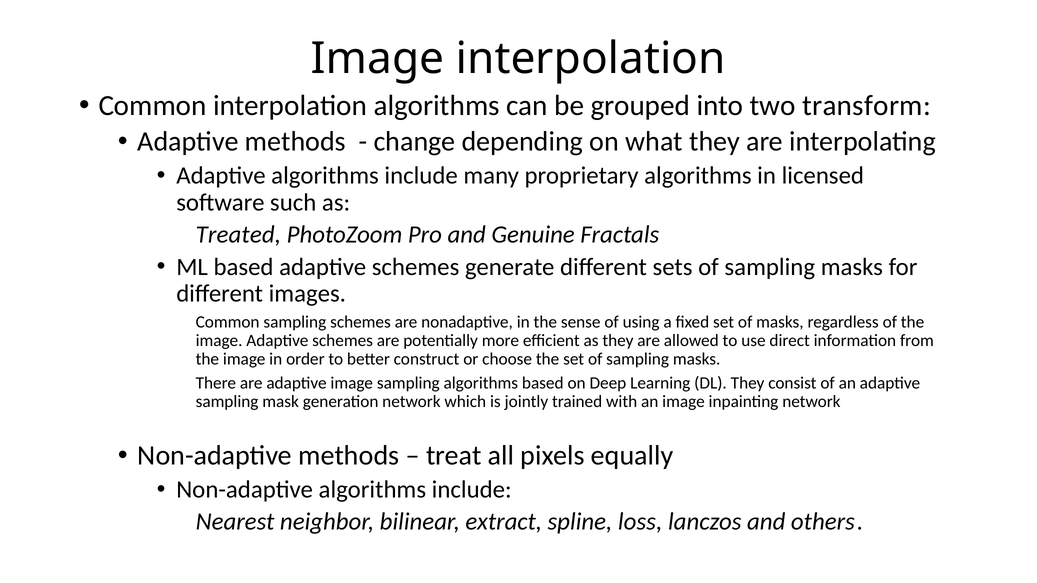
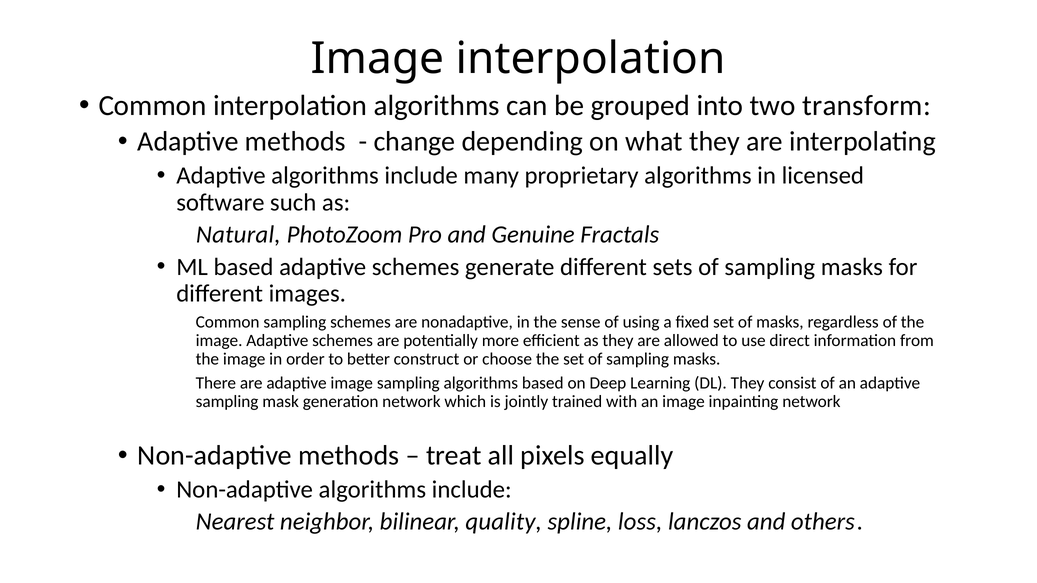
Treated: Treated -> Natural
extract: extract -> quality
